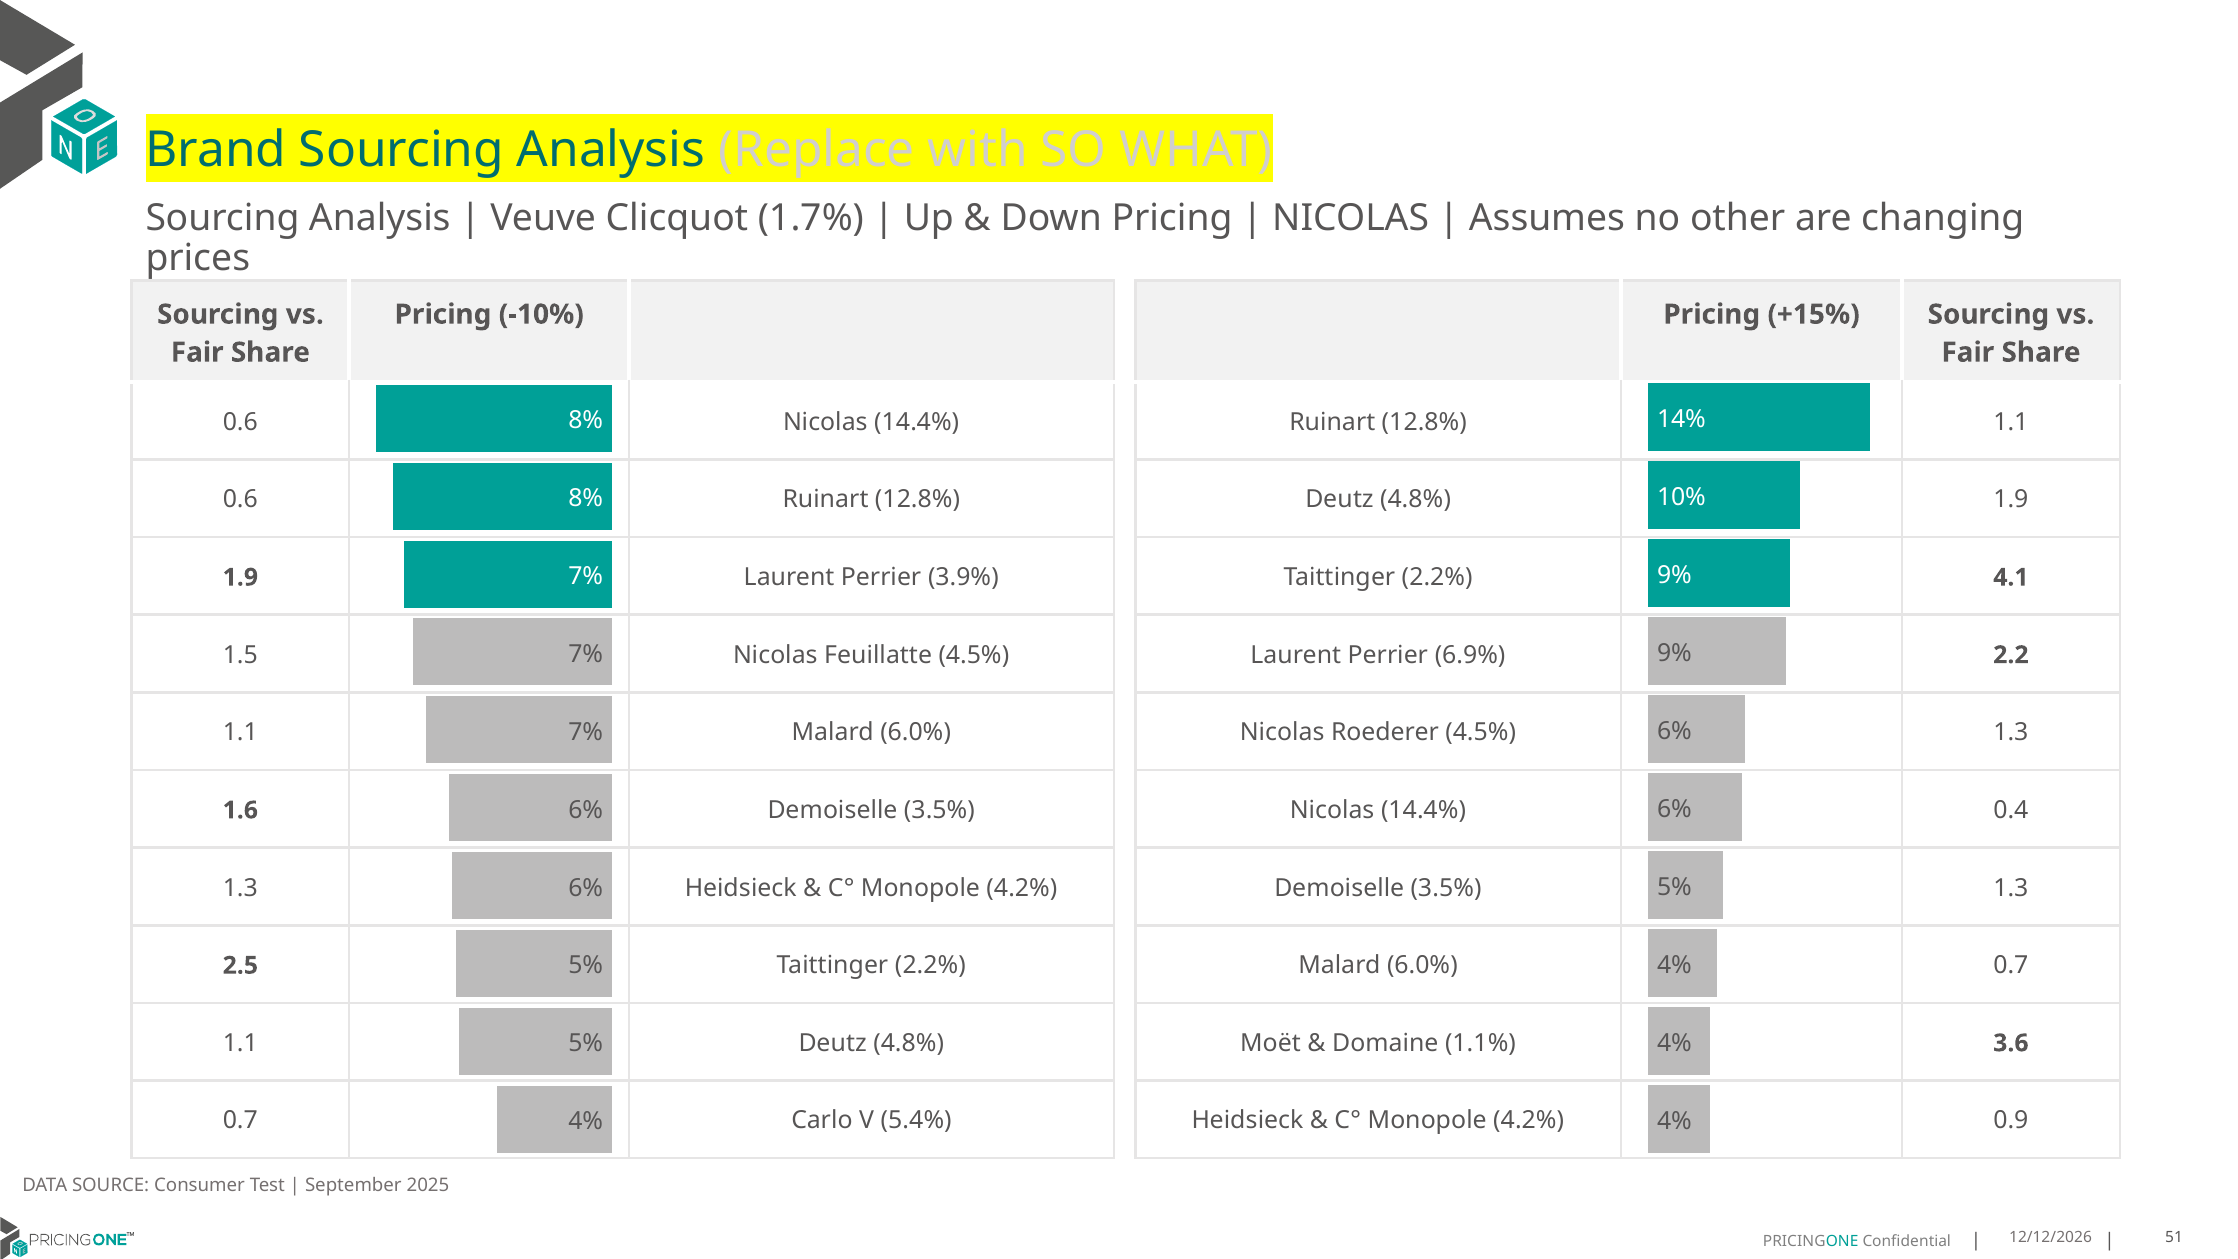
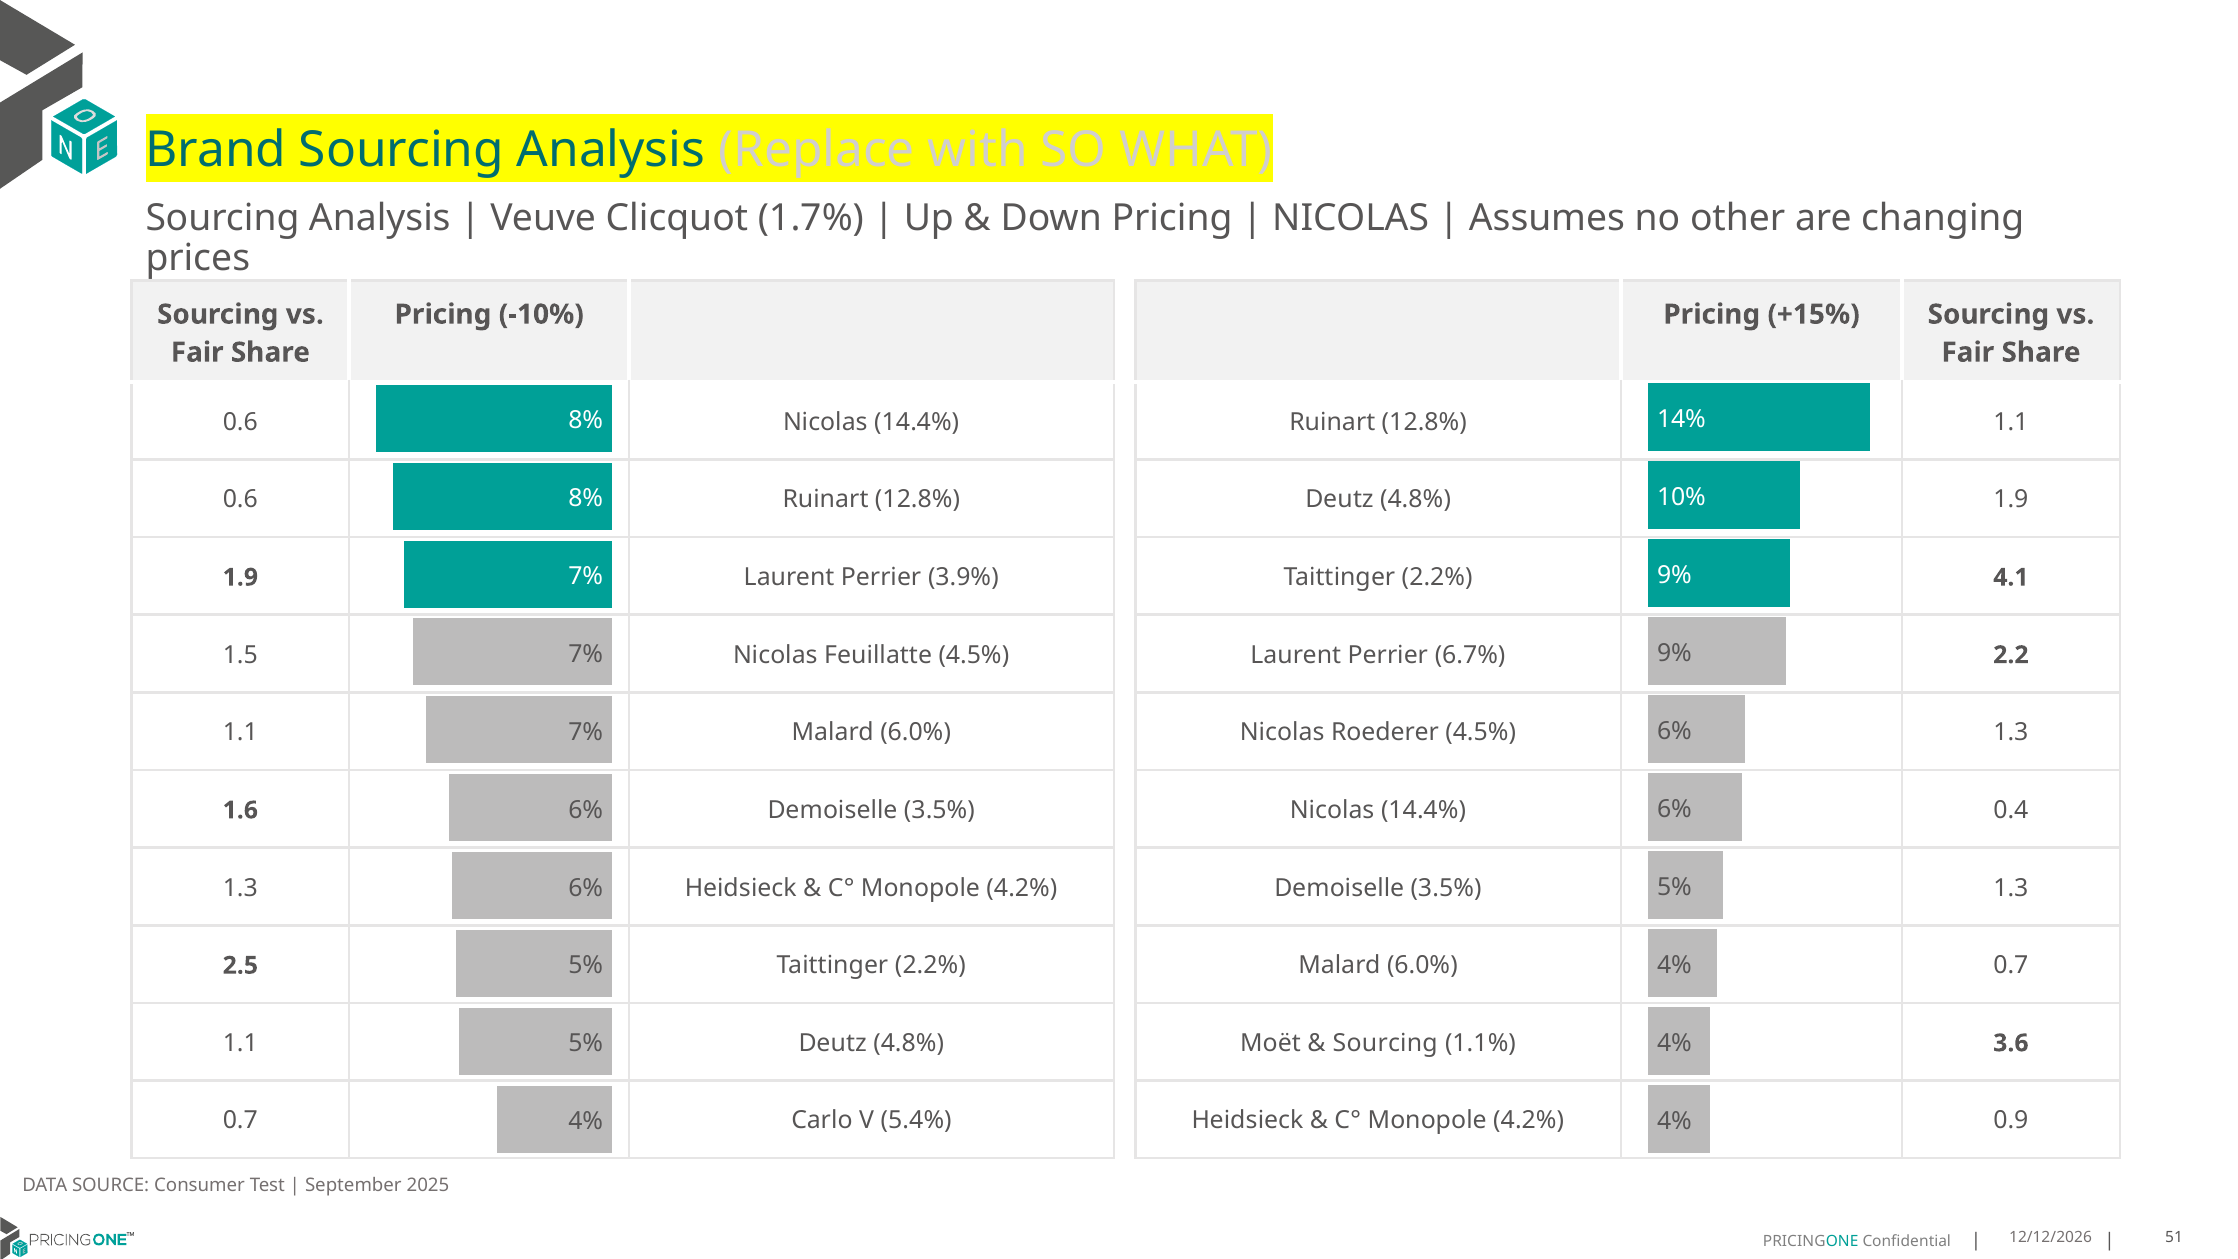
6.9%: 6.9% -> 6.7%
Domaine at (1385, 1043): Domaine -> Sourcing
